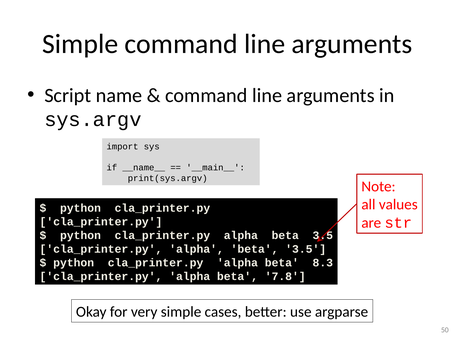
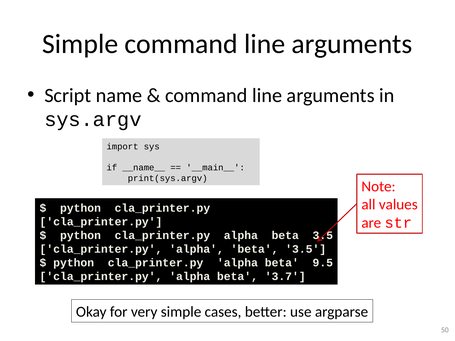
8.3: 8.3 -> 9.5
7.8: 7.8 -> 3.7
